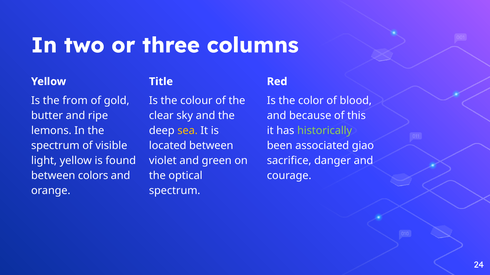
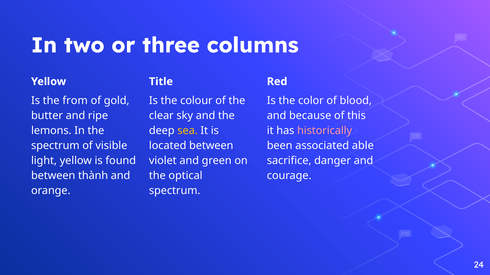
historically colour: light green -> pink
giao: giao -> able
colors: colors -> thành
